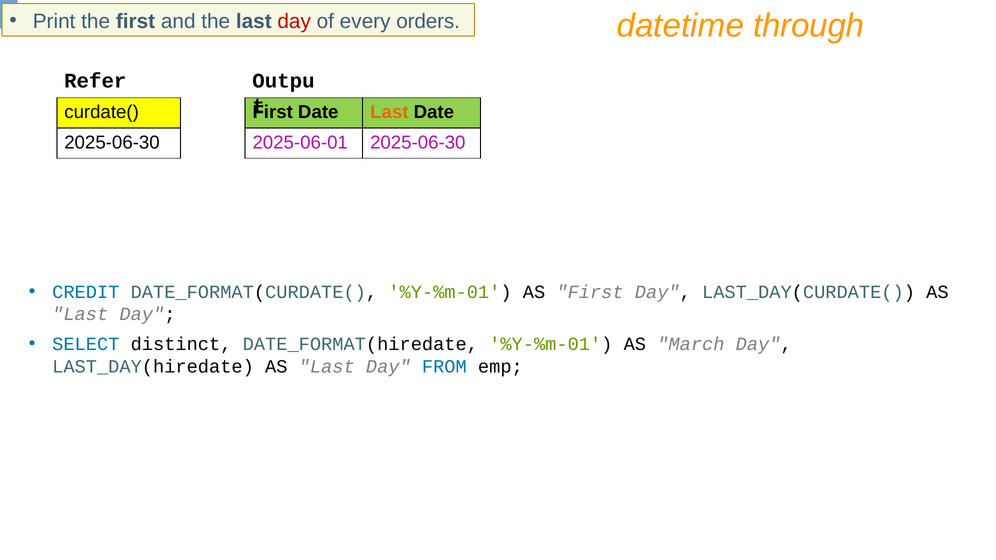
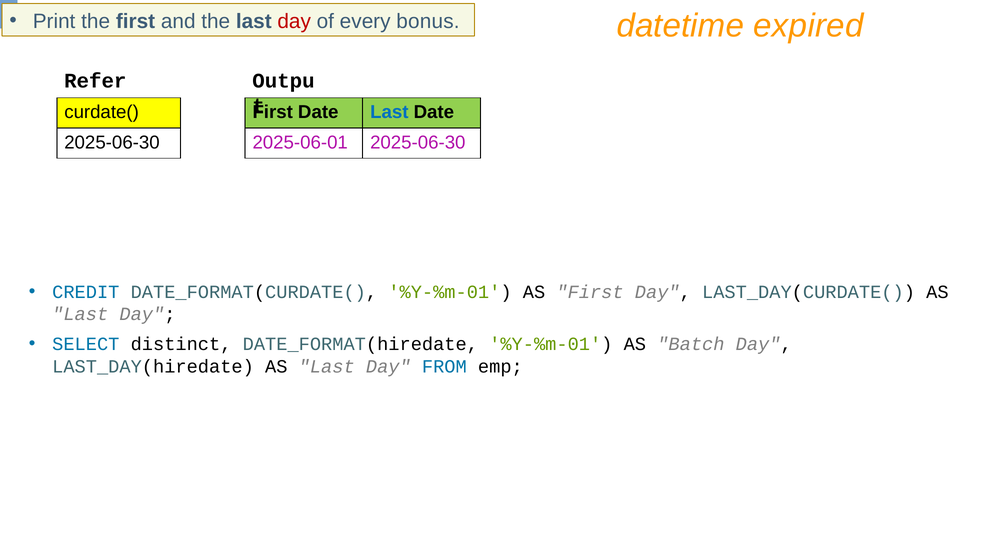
orders: orders -> bonus
through: through -> expired
Last at (389, 112) colour: orange -> blue
March: March -> Batch
